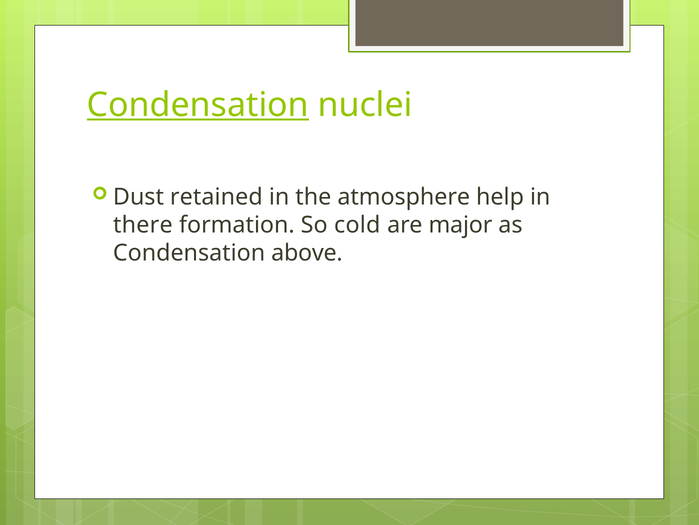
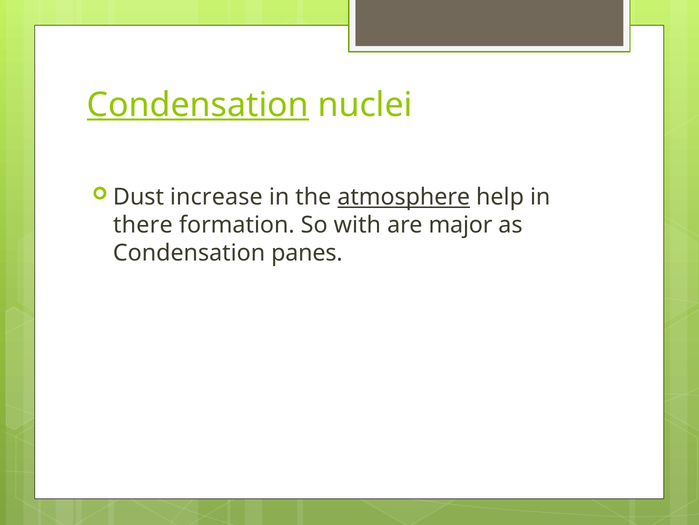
retained: retained -> increase
atmosphere underline: none -> present
cold: cold -> with
above: above -> panes
